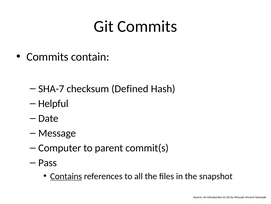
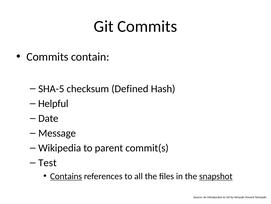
SHA-7: SHA-7 -> SHA-5
Computer: Computer -> Wikipedia
Pass: Pass -> Test
snapshot underline: none -> present
